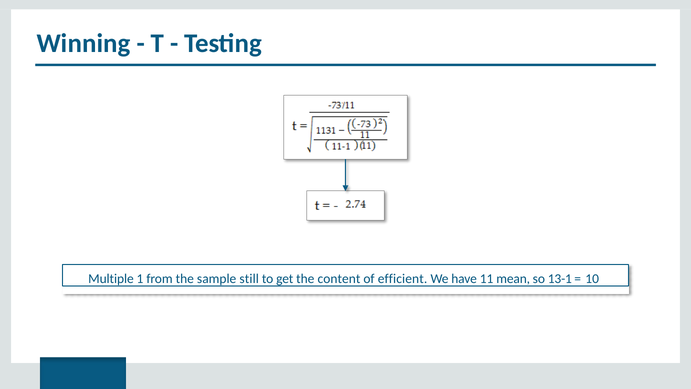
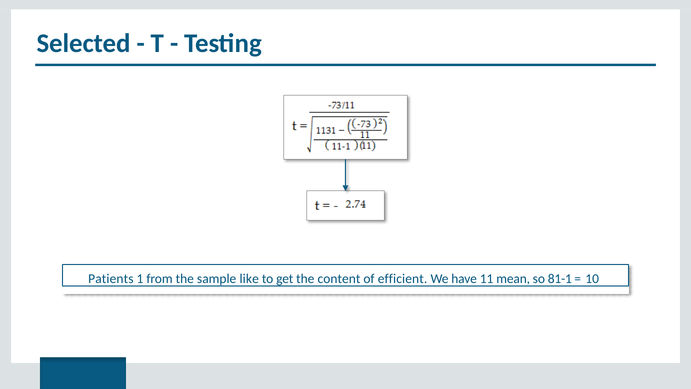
Winning: Winning -> Selected
Multiple: Multiple -> Patients
still: still -> like
13-1: 13-1 -> 81-1
